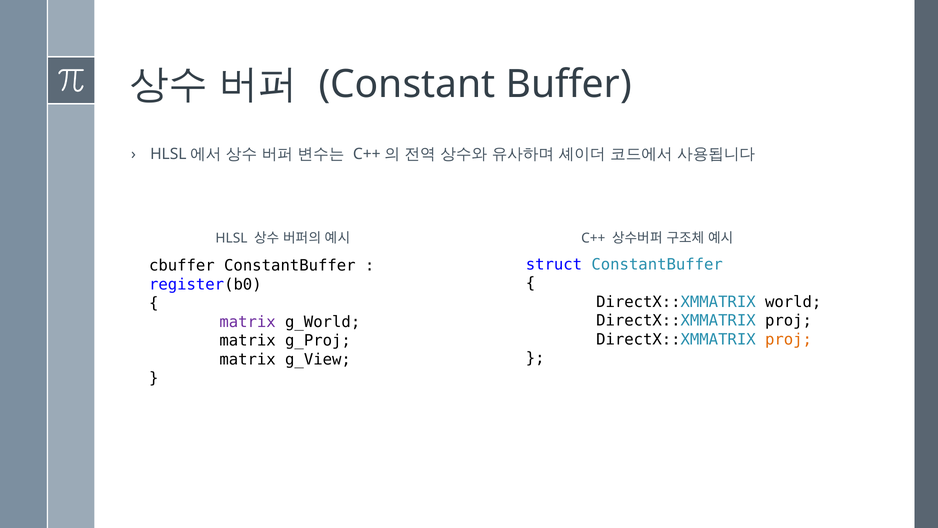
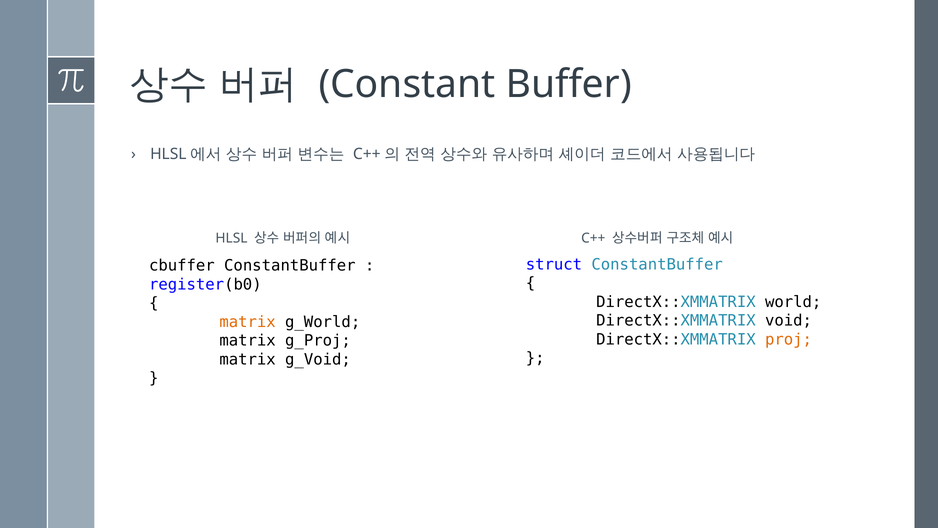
proj at (789, 321): proj -> void
matrix at (248, 322) colour: purple -> orange
g_View: g_View -> g_Void
